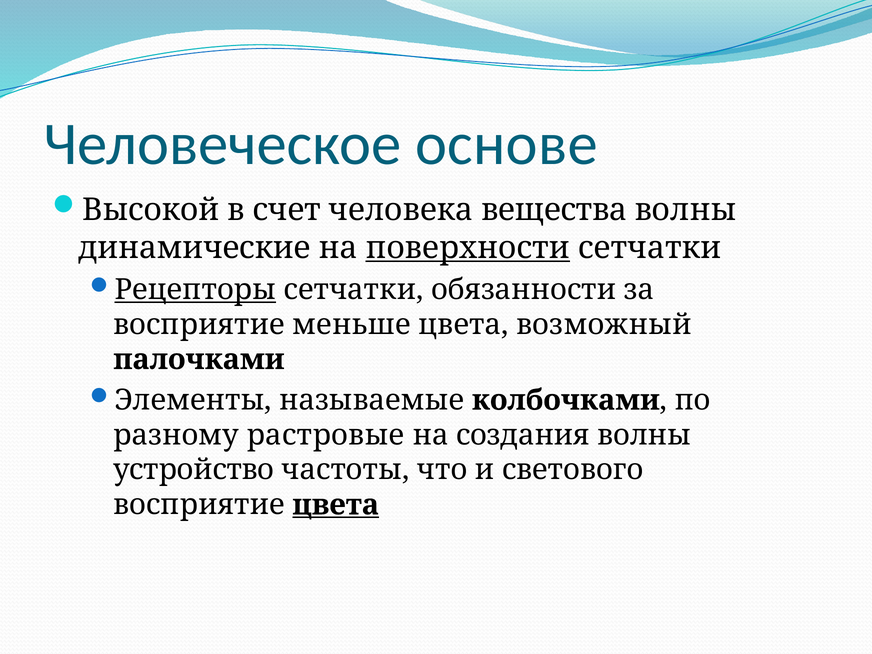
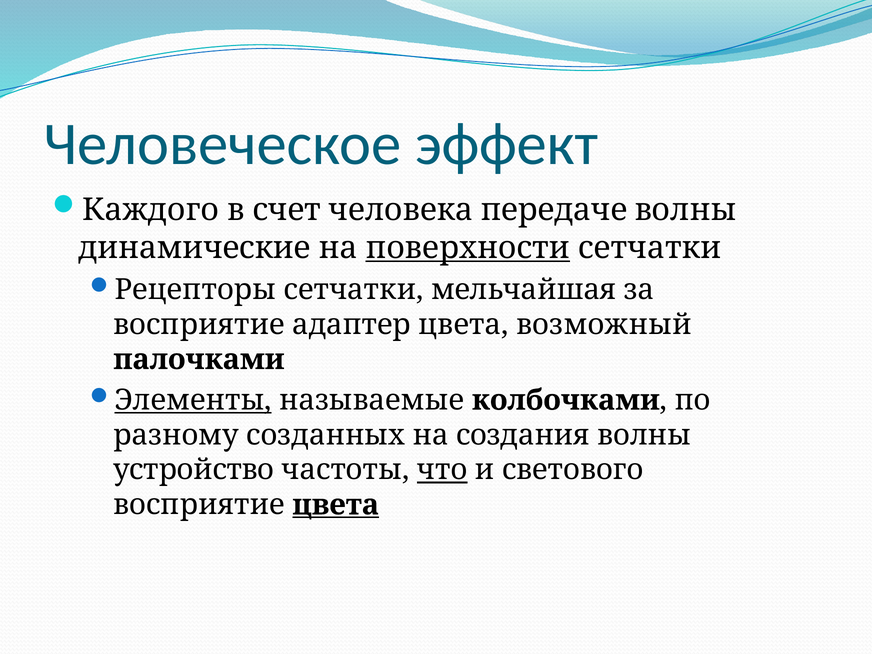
основе: основе -> эффект
Высокой: Высокой -> Каждого
вещества: вещества -> передаче
Рецепторы underline: present -> none
обязанности: обязанности -> мельчайшая
меньше: меньше -> адаптер
Элементы underline: none -> present
растровые: растровые -> созданных
что underline: none -> present
